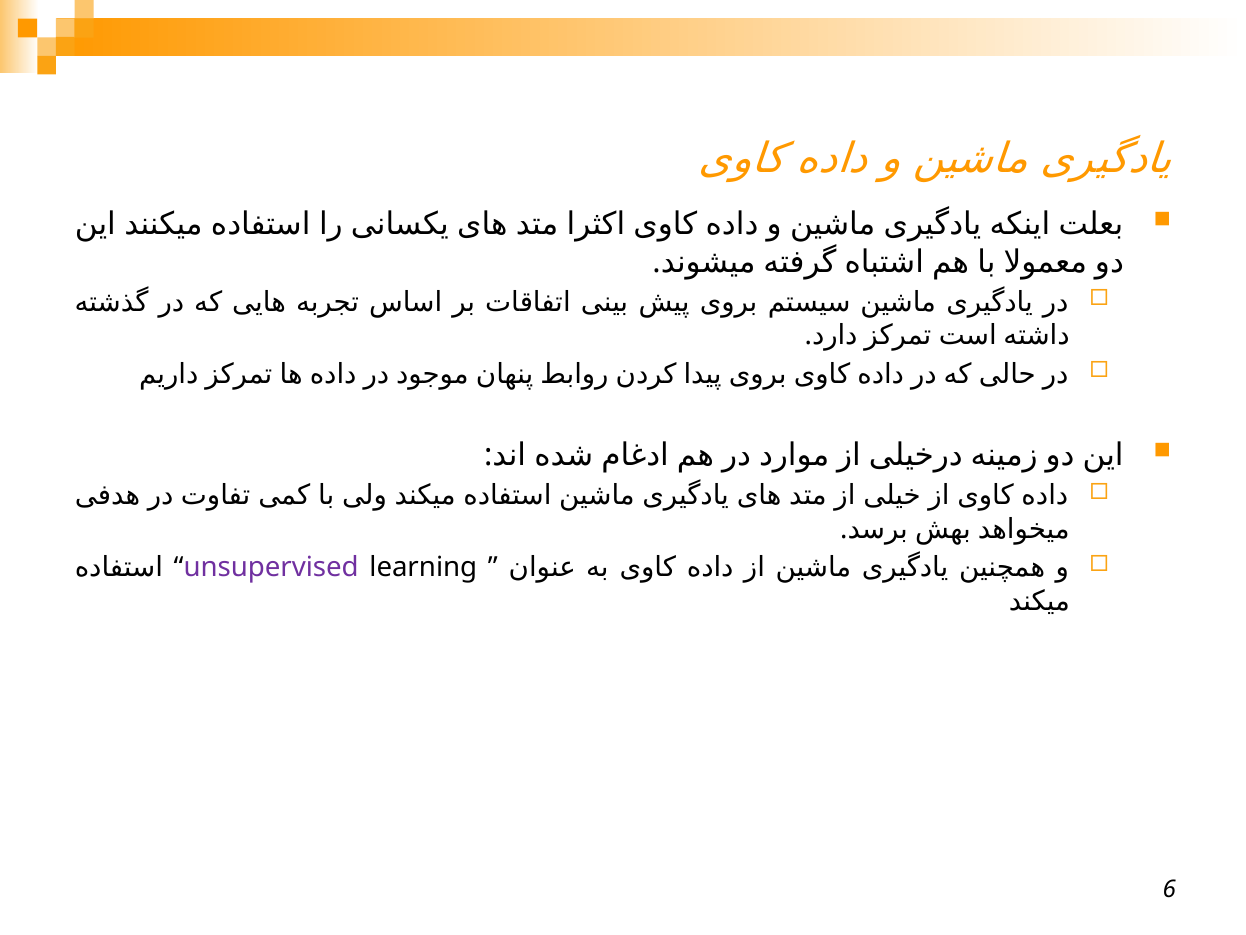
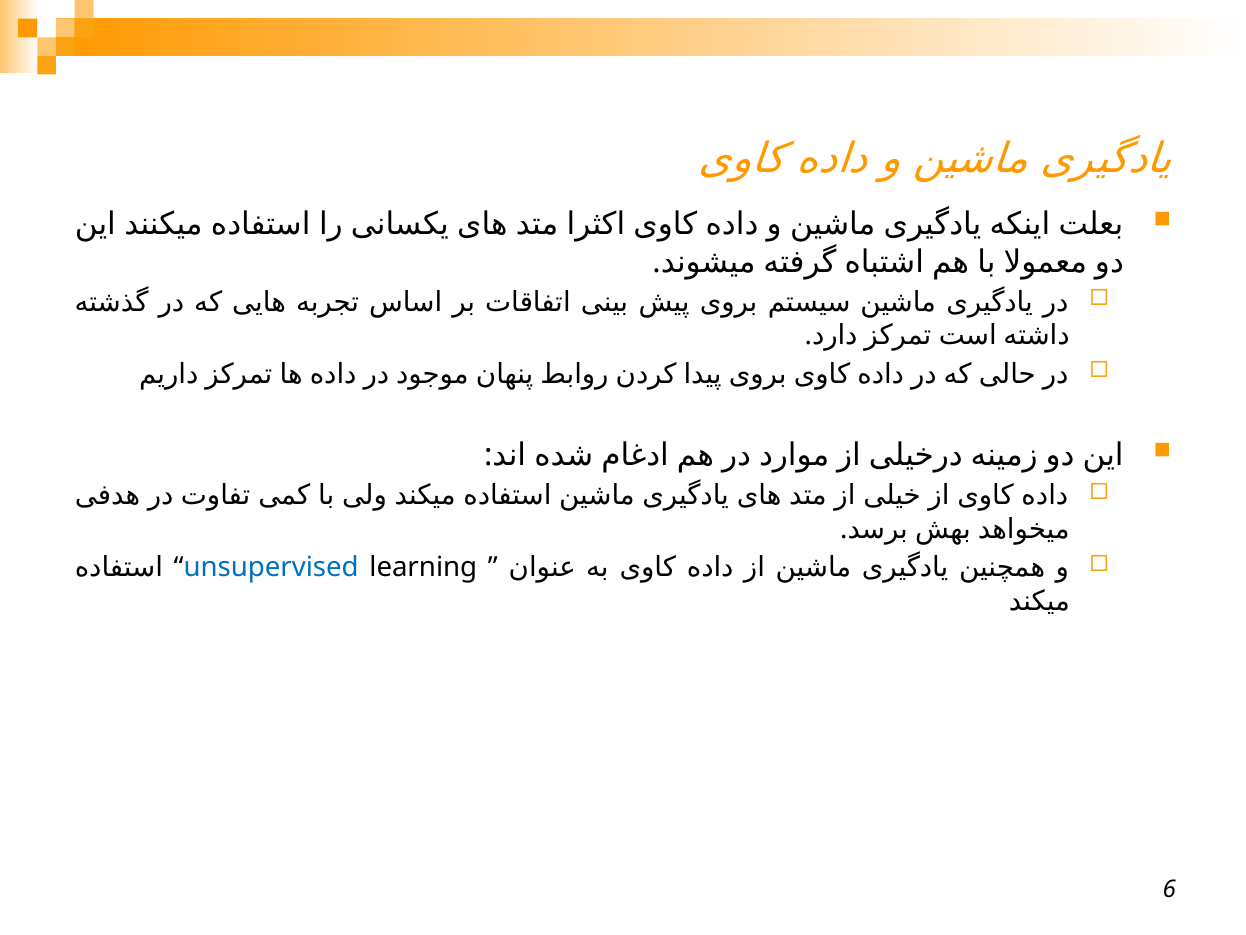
unsupervised colour: purple -> blue
